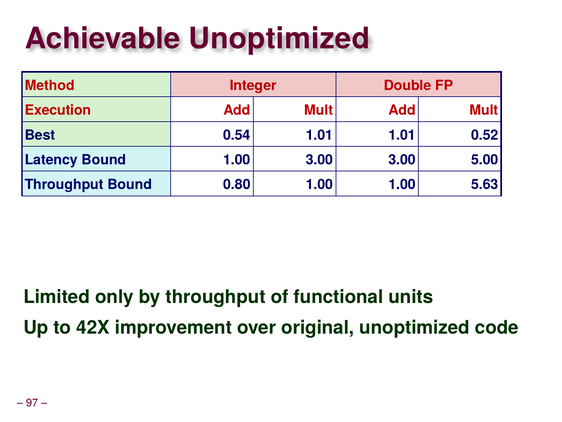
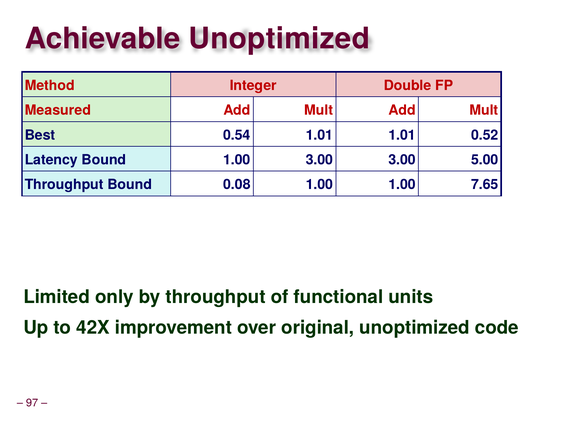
Execution: Execution -> Measured
0.80: 0.80 -> 0.08
5.63: 5.63 -> 7.65
